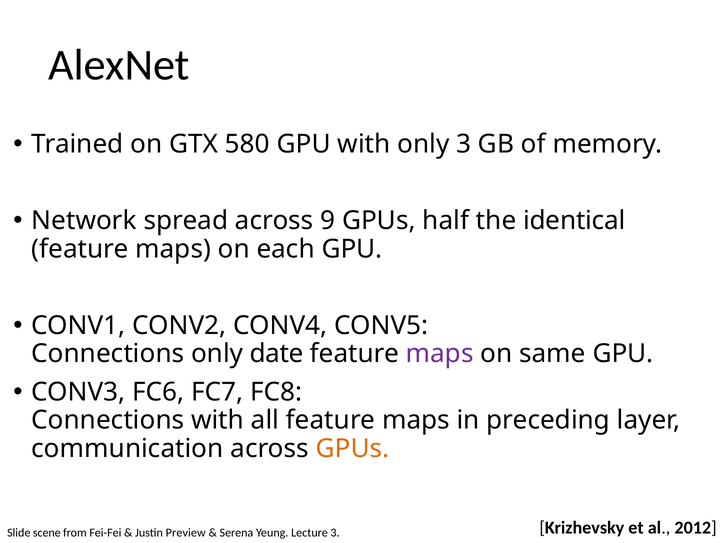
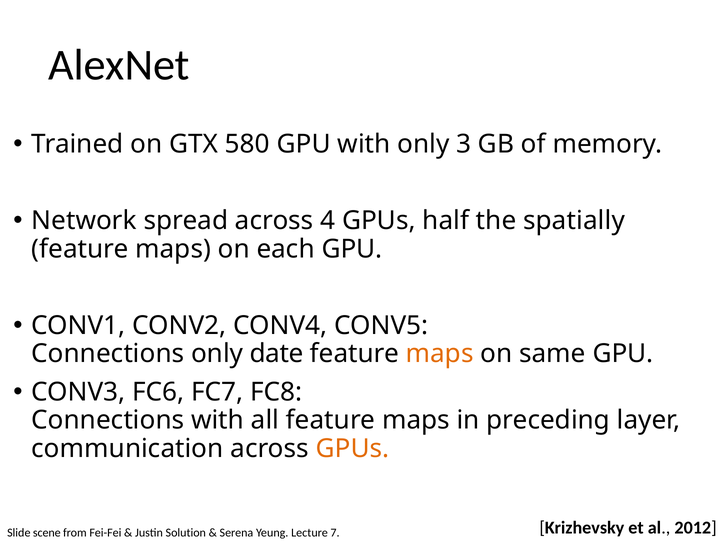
9: 9 -> 4
identical: identical -> spatially
maps at (440, 354) colour: purple -> orange
Preview: Preview -> Solution
Lecture 3: 3 -> 7
